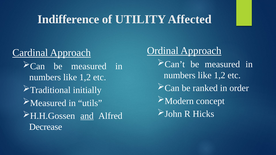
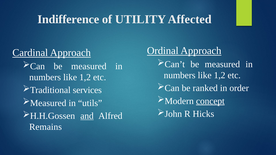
initially: initially -> services
concept underline: none -> present
Decrease: Decrease -> Remains
